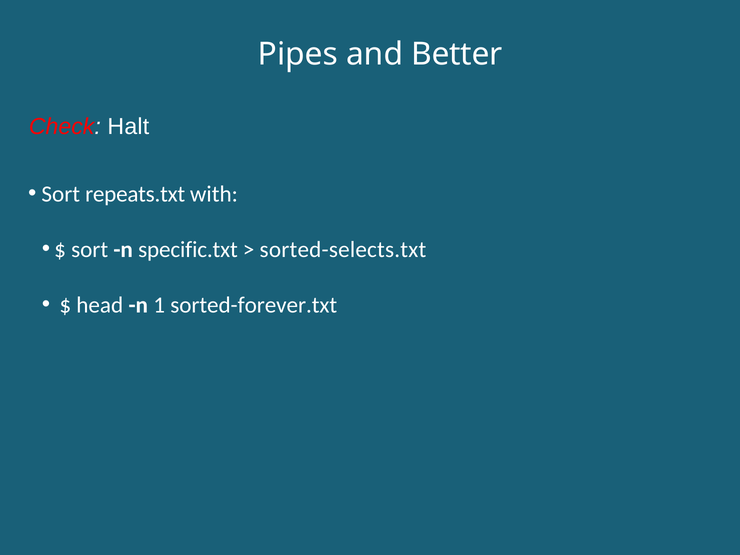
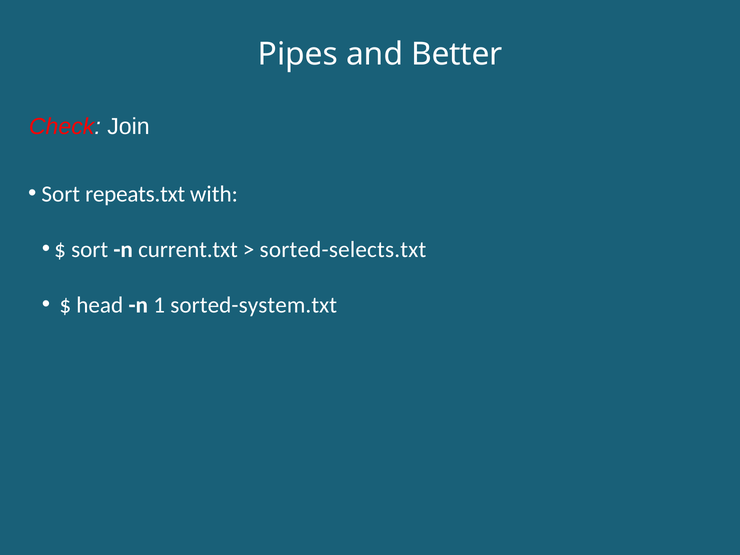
Halt: Halt -> Join
specific.txt: specific.txt -> current.txt
sorted-forever.txt: sorted-forever.txt -> sorted-system.txt
